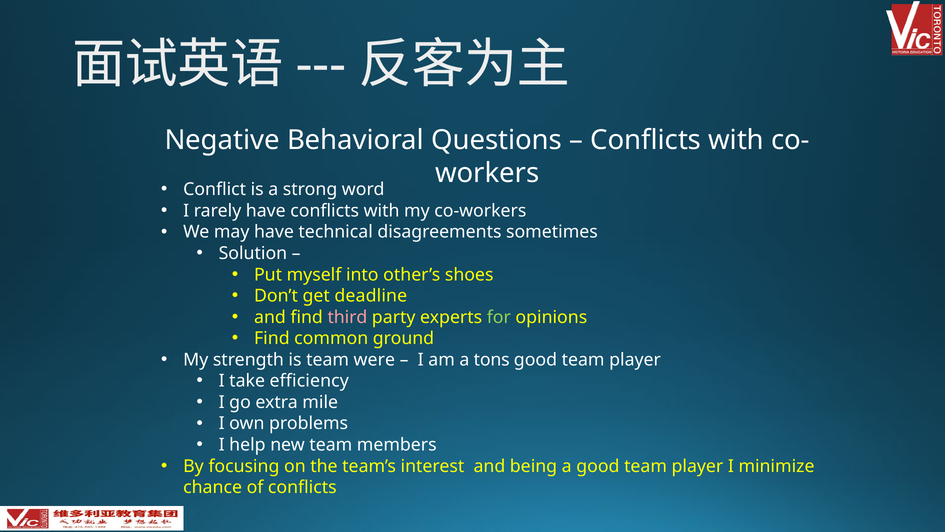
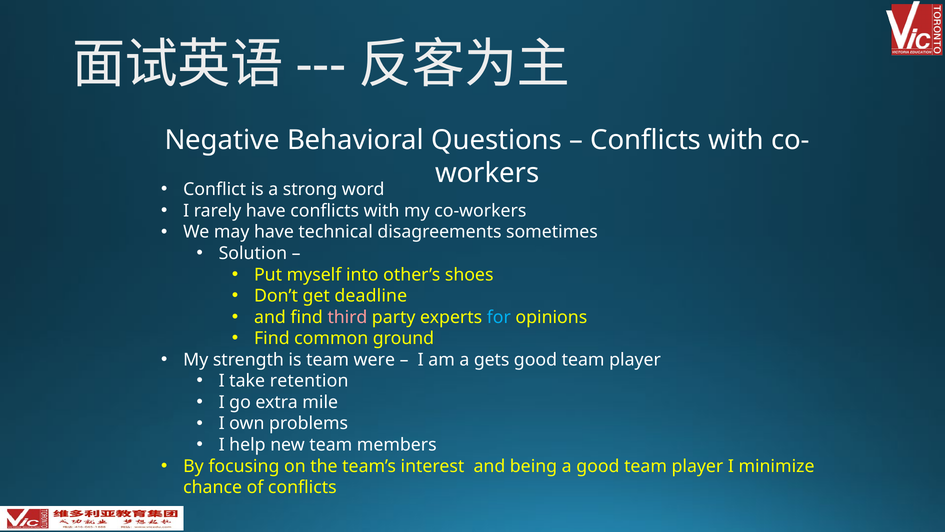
for colour: light green -> light blue
tons: tons -> gets
efficiency: efficiency -> retention
